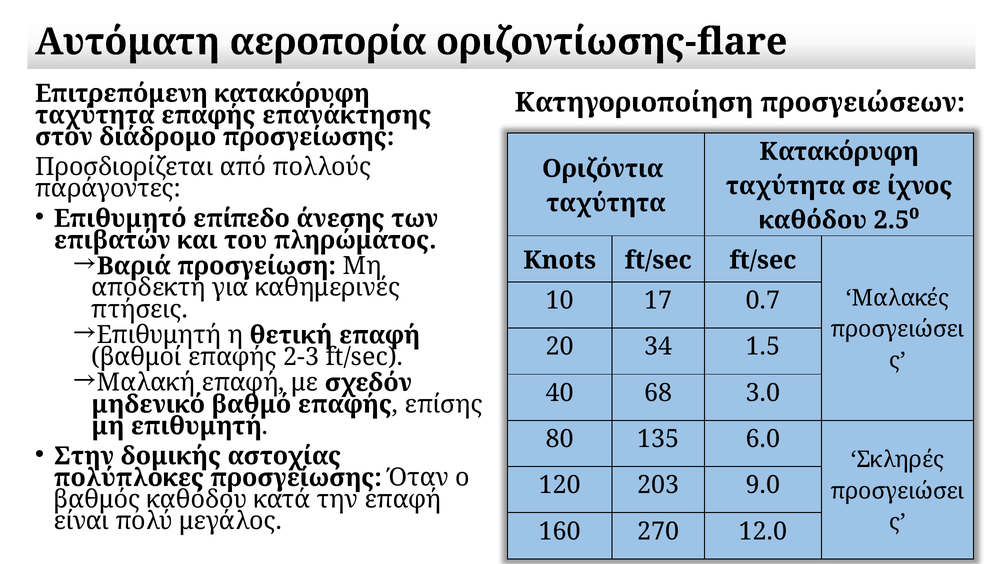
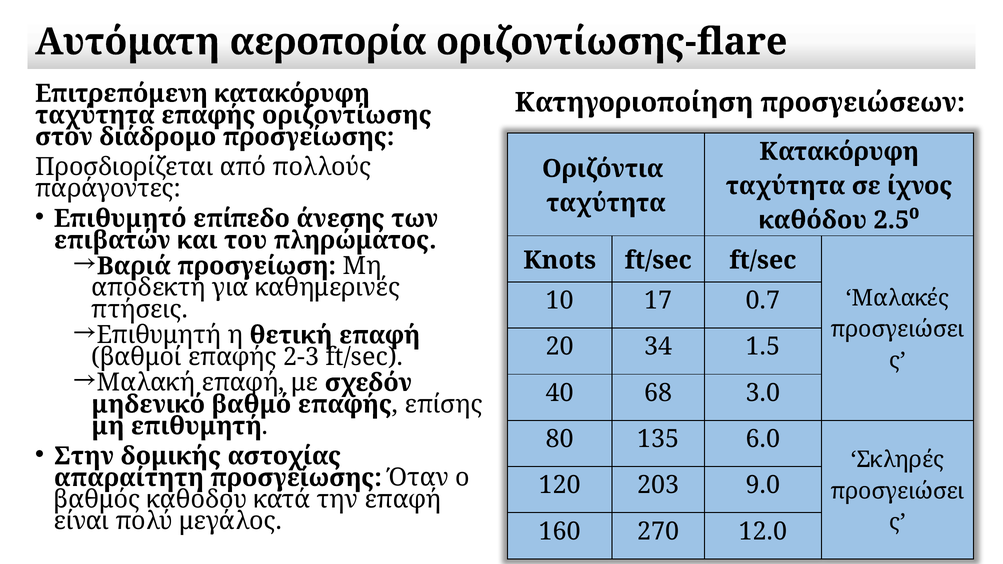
επανάκτησης: επανάκτησης -> οριζοντίωσης
πολύπλοκες: πολύπλοκες -> απαραίτητη
